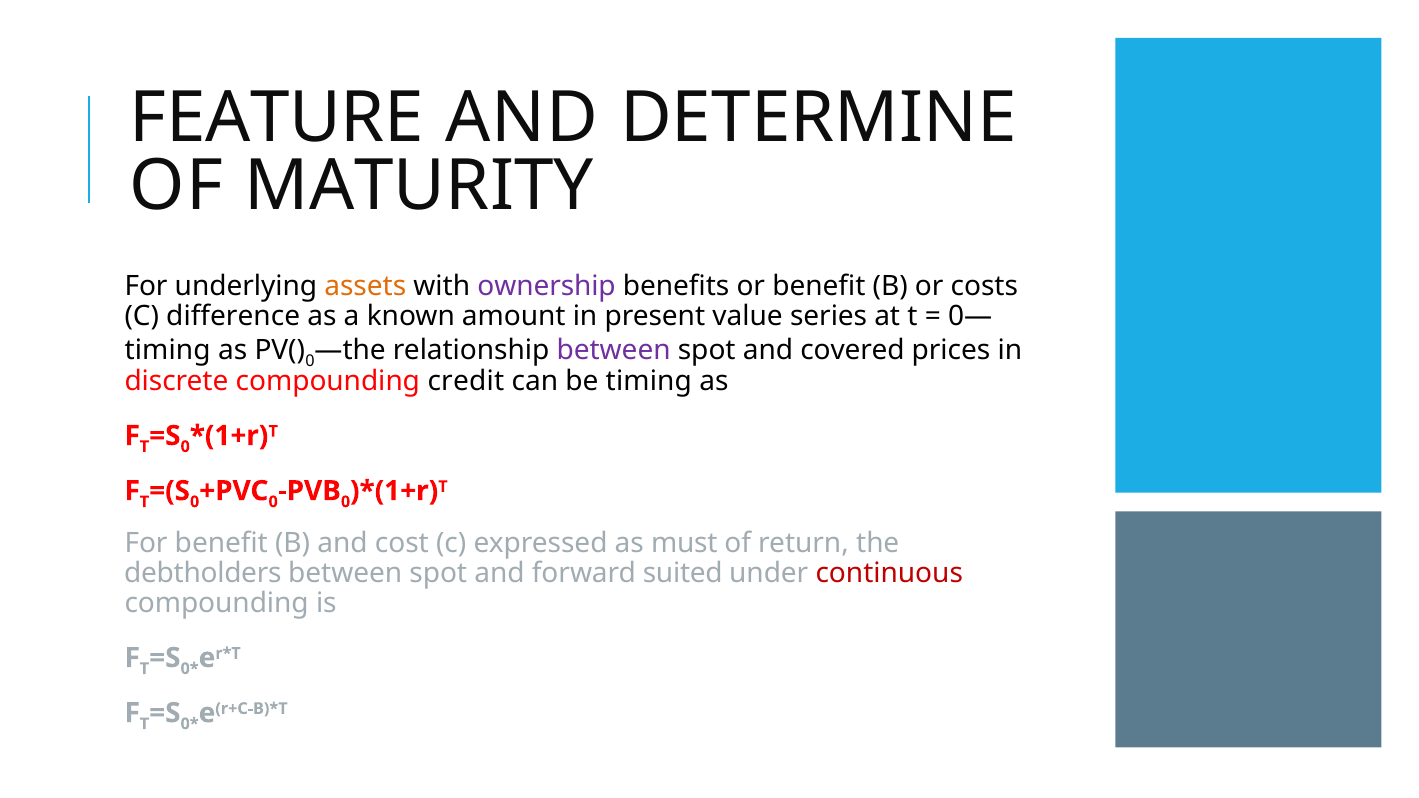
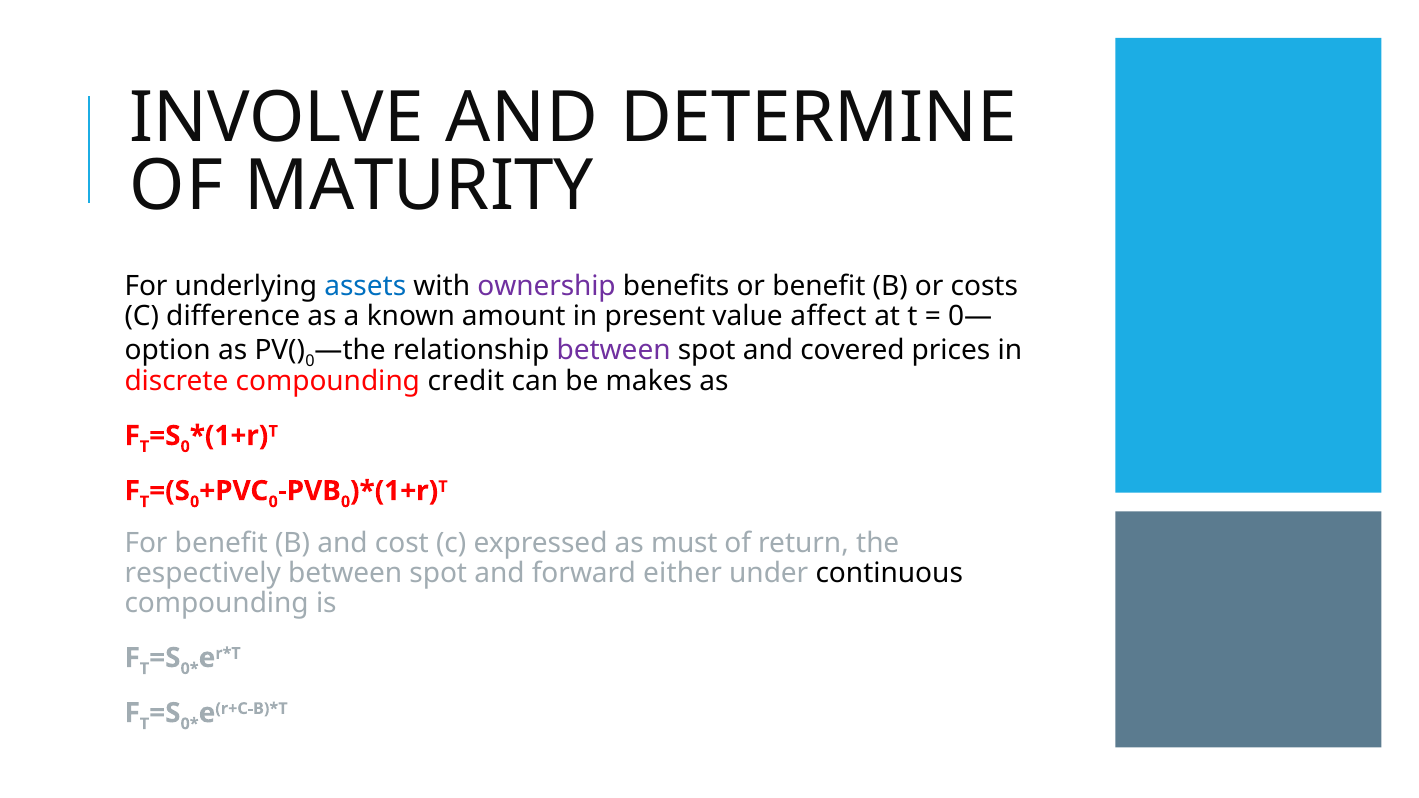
FEATURE: FEATURE -> INVOLVE
assets colour: orange -> blue
series: series -> affect
timing at (168, 350): timing -> option
be timing: timing -> makes
debtholders: debtholders -> respectively
suited: suited -> either
continuous colour: red -> black
